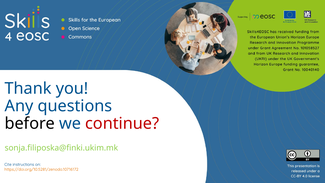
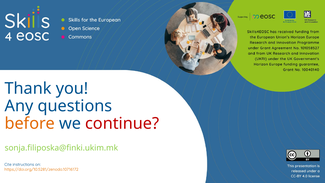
before colour: black -> orange
